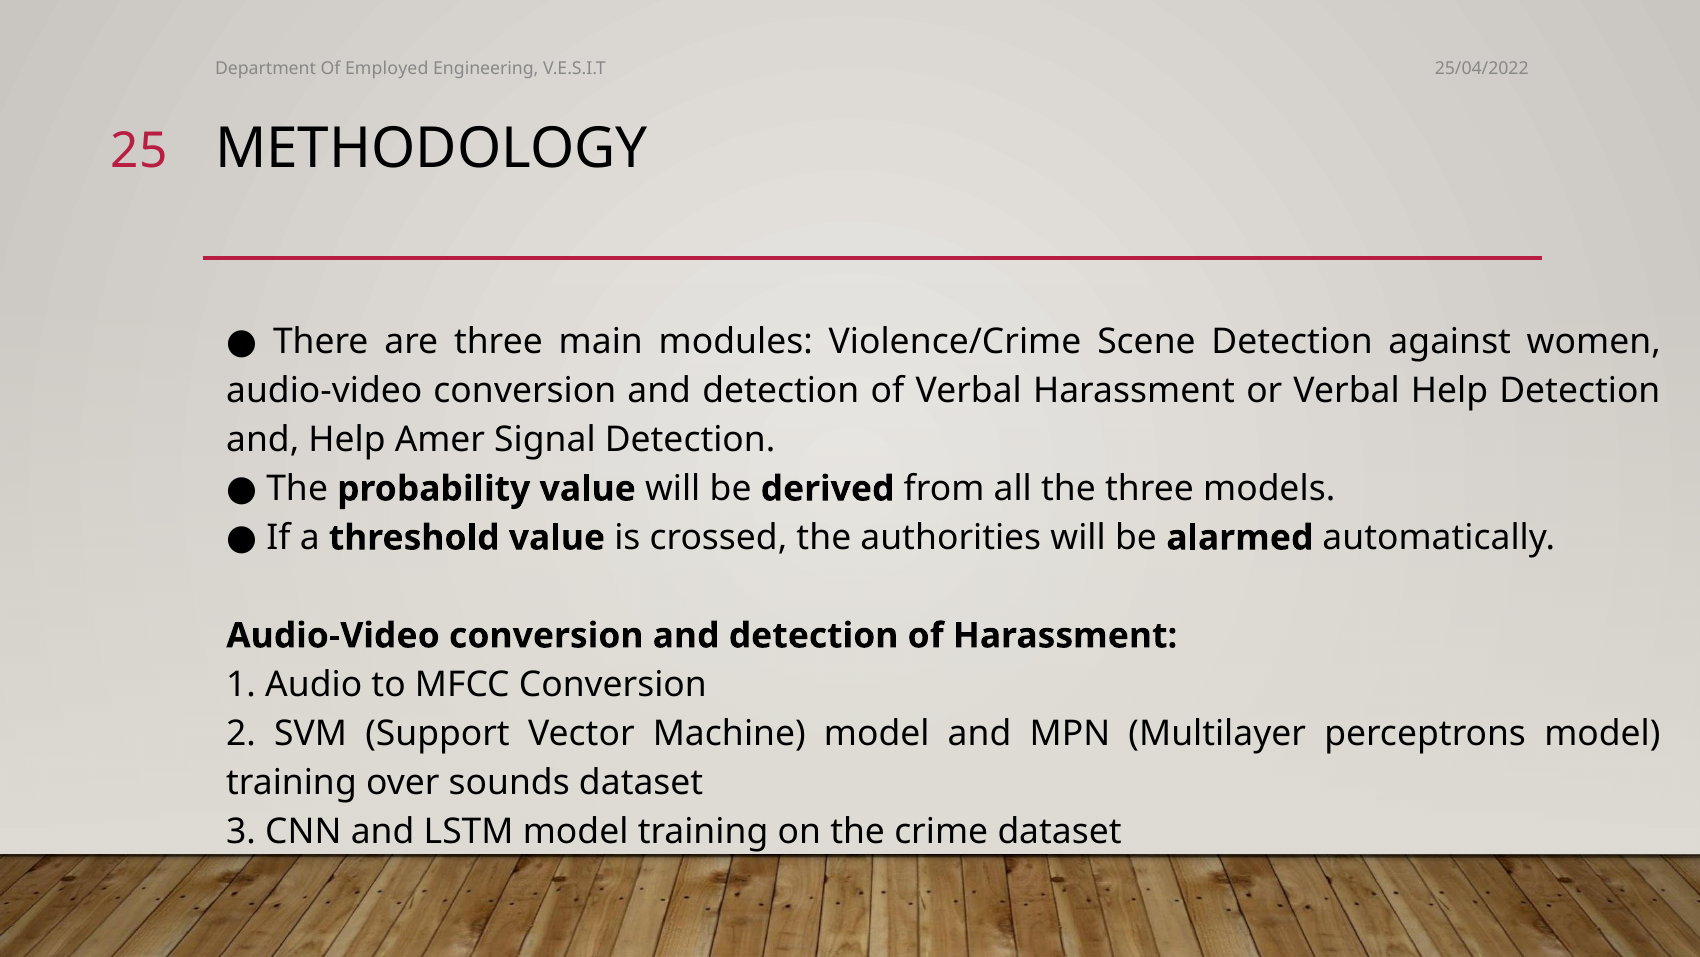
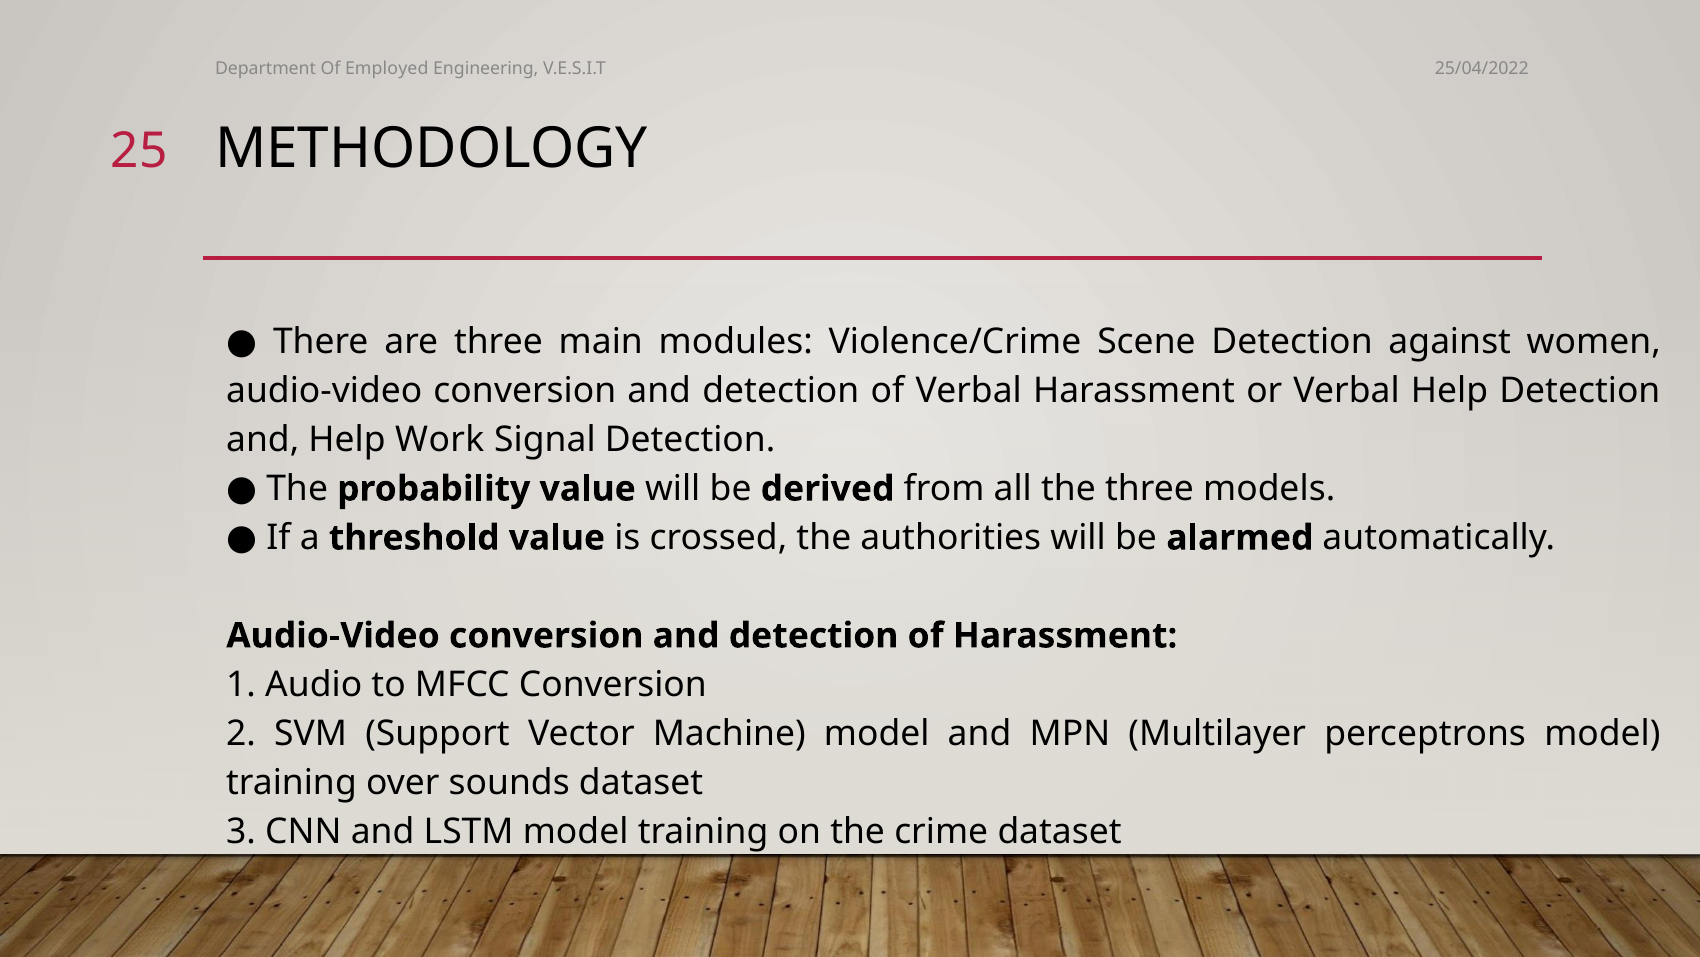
Amer: Amer -> Work
